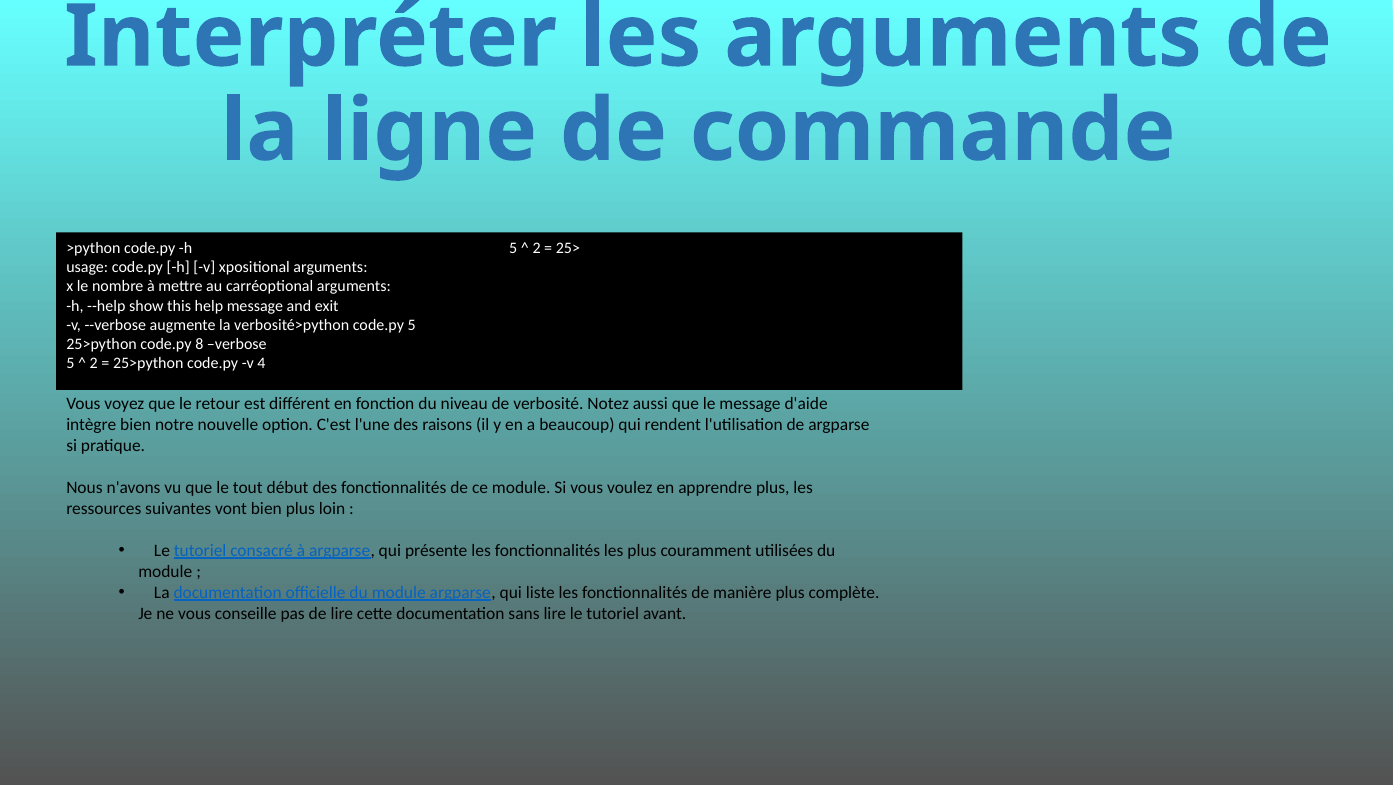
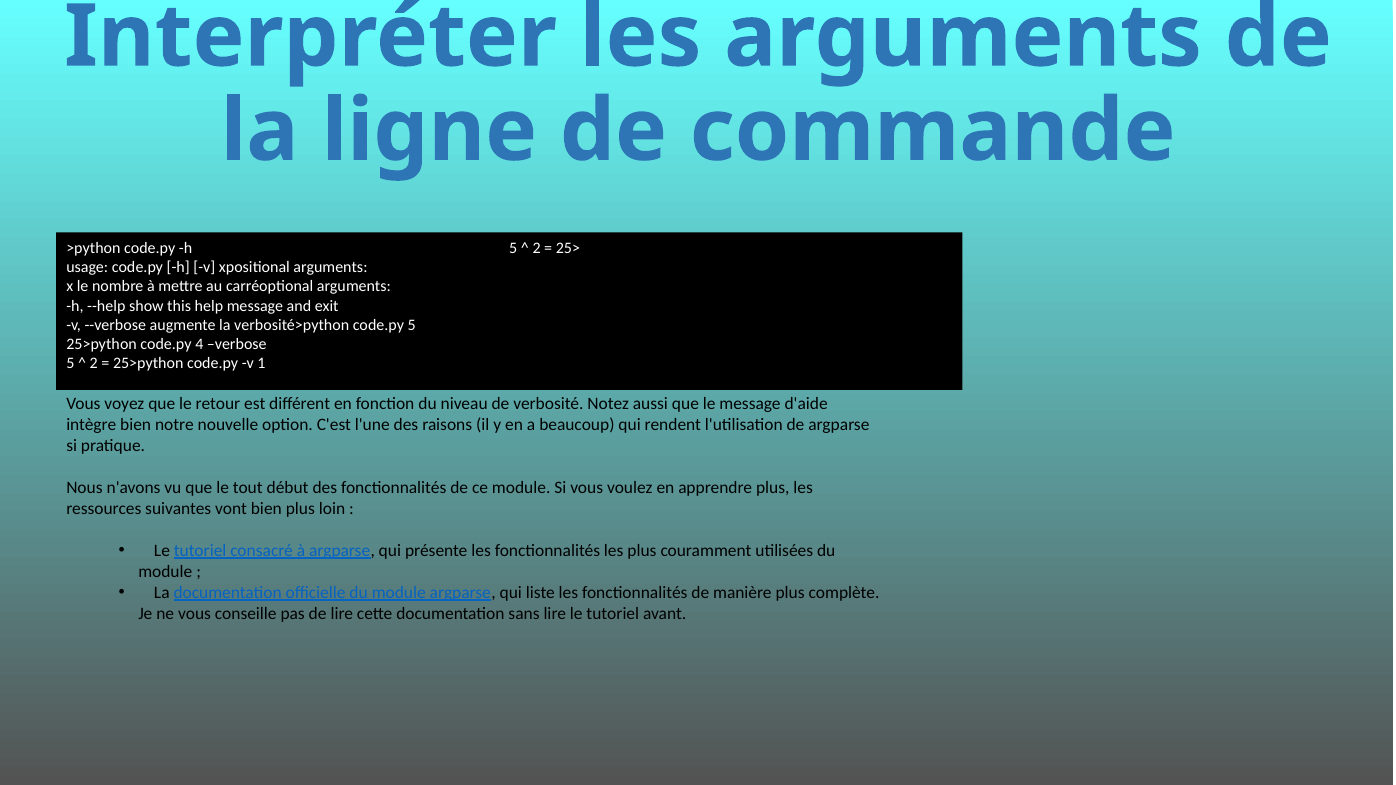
8: 8 -> 4
4: 4 -> 1
